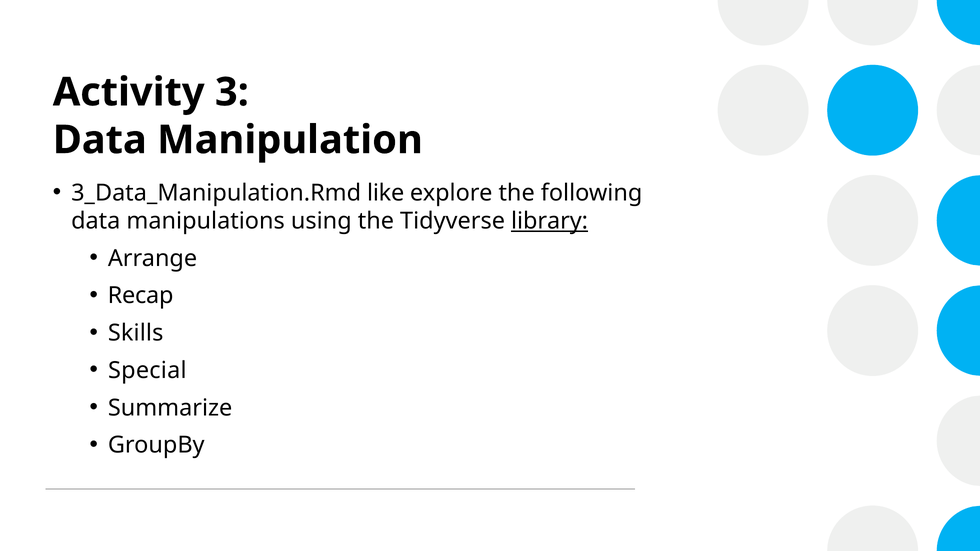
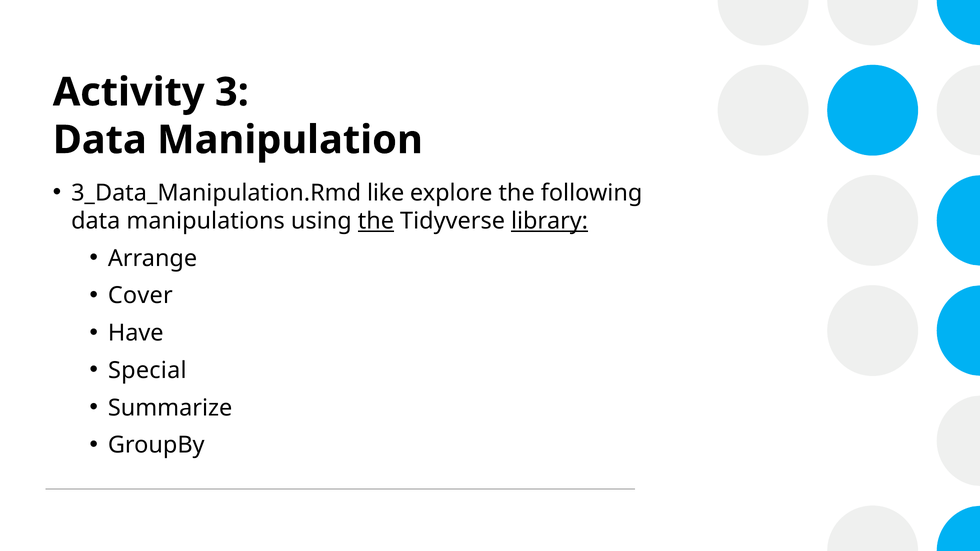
the at (376, 221) underline: none -> present
Recap: Recap -> Cover
Skills: Skills -> Have
